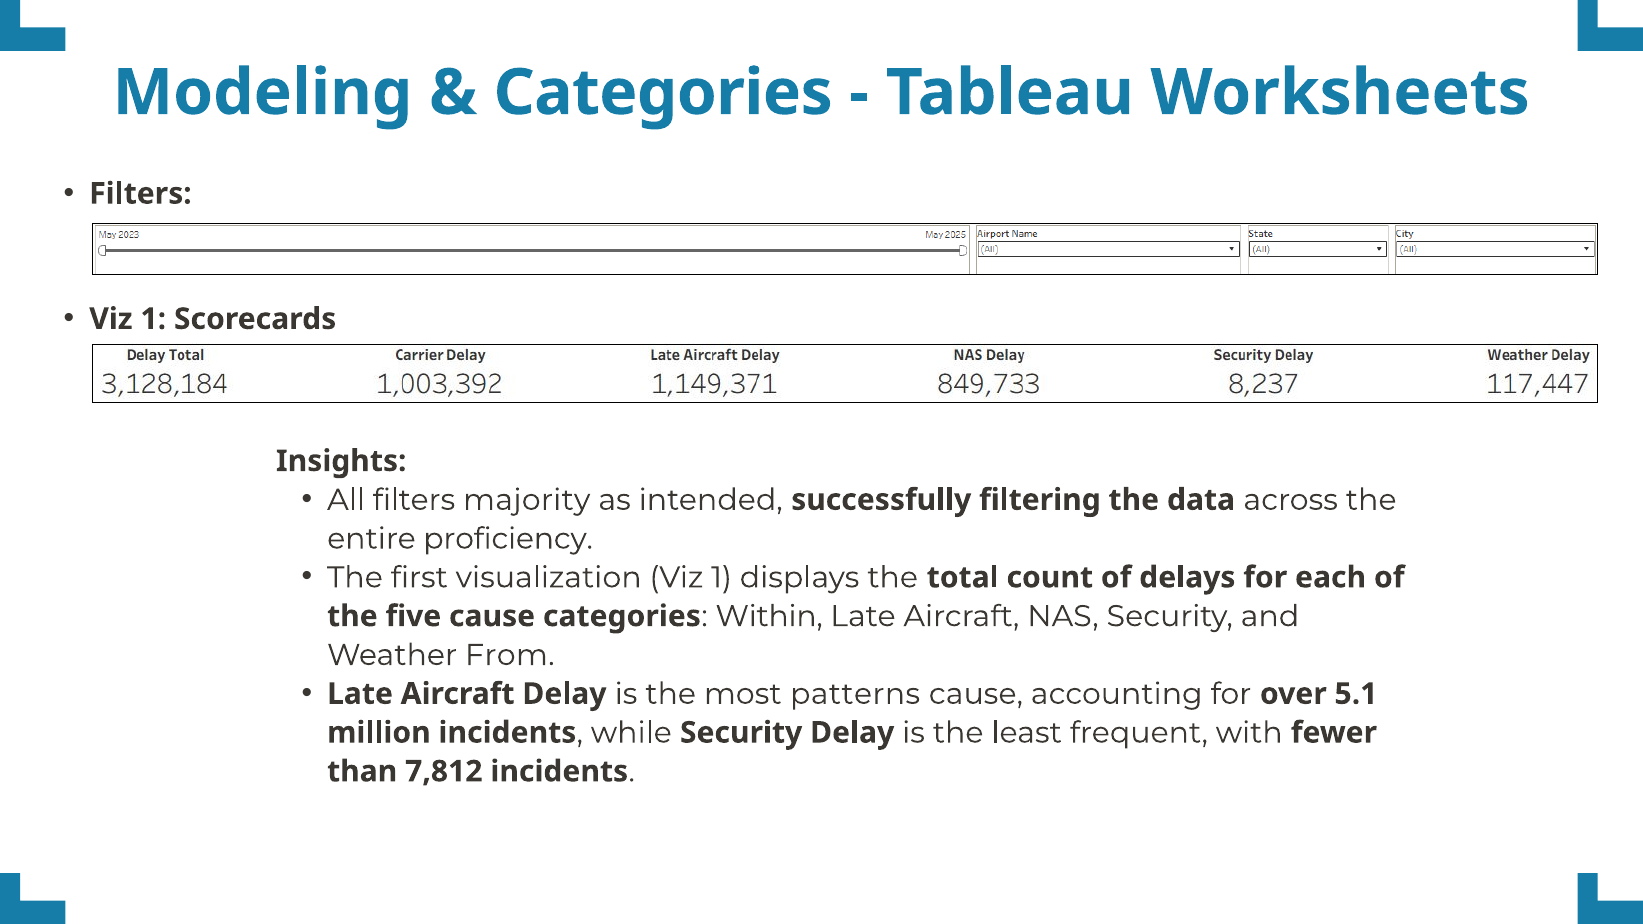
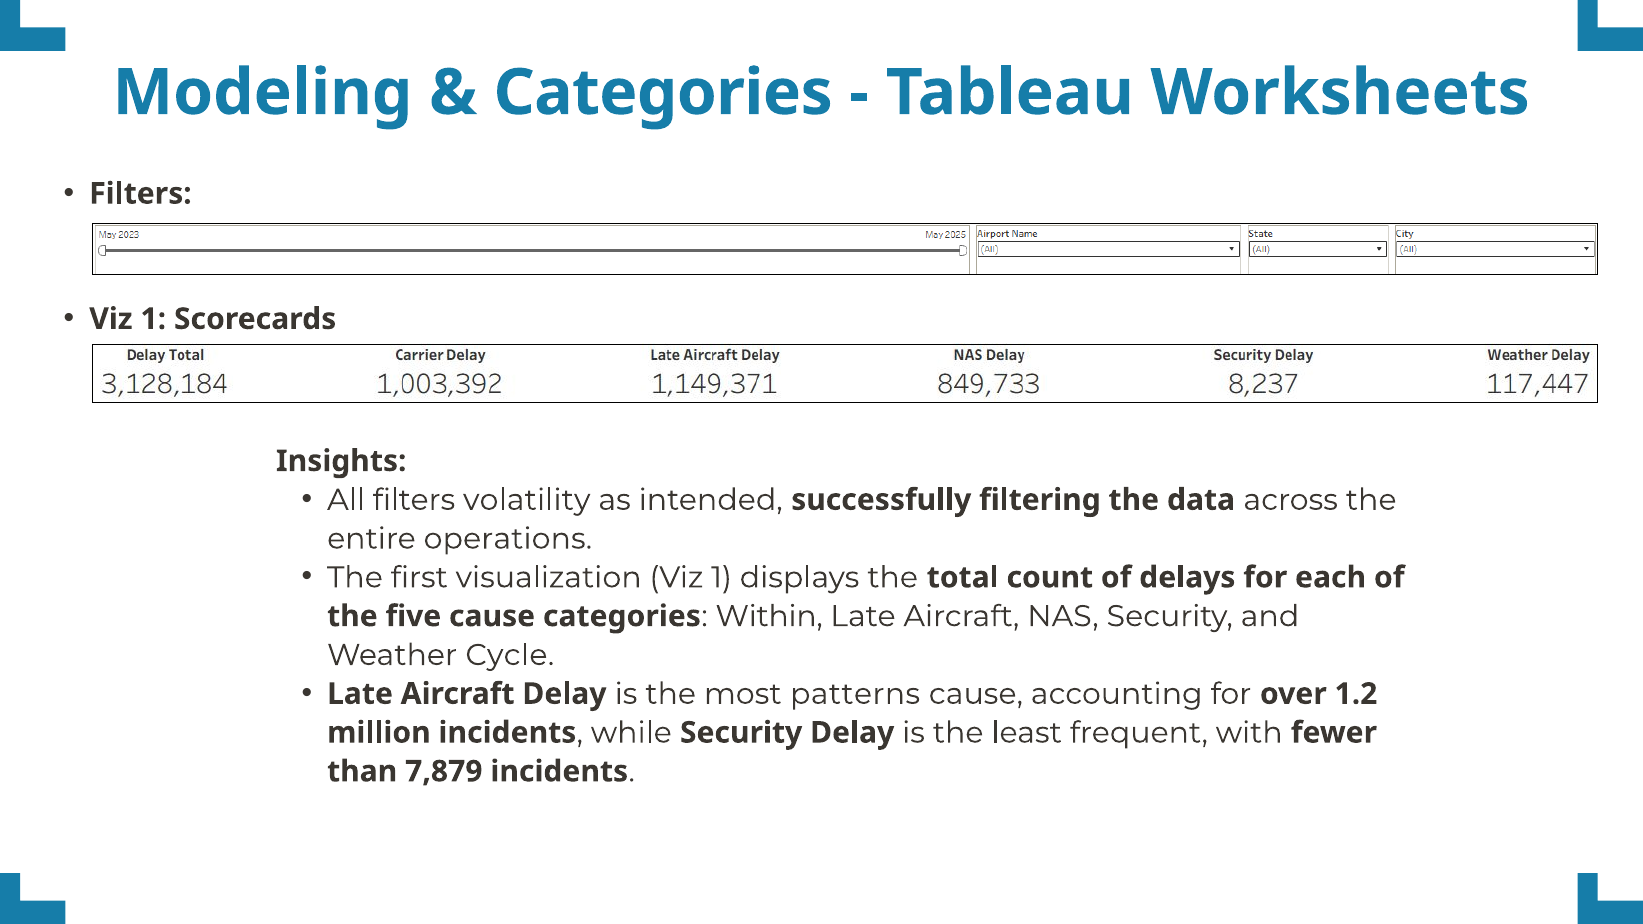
majority: majority -> volatility
proficiency: proficiency -> operations
From: From -> Cycle
5.1: 5.1 -> 1.2
7,812: 7,812 -> 7,879
